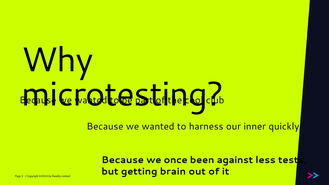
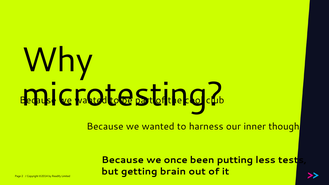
quickly: quickly -> though
against: against -> putting
